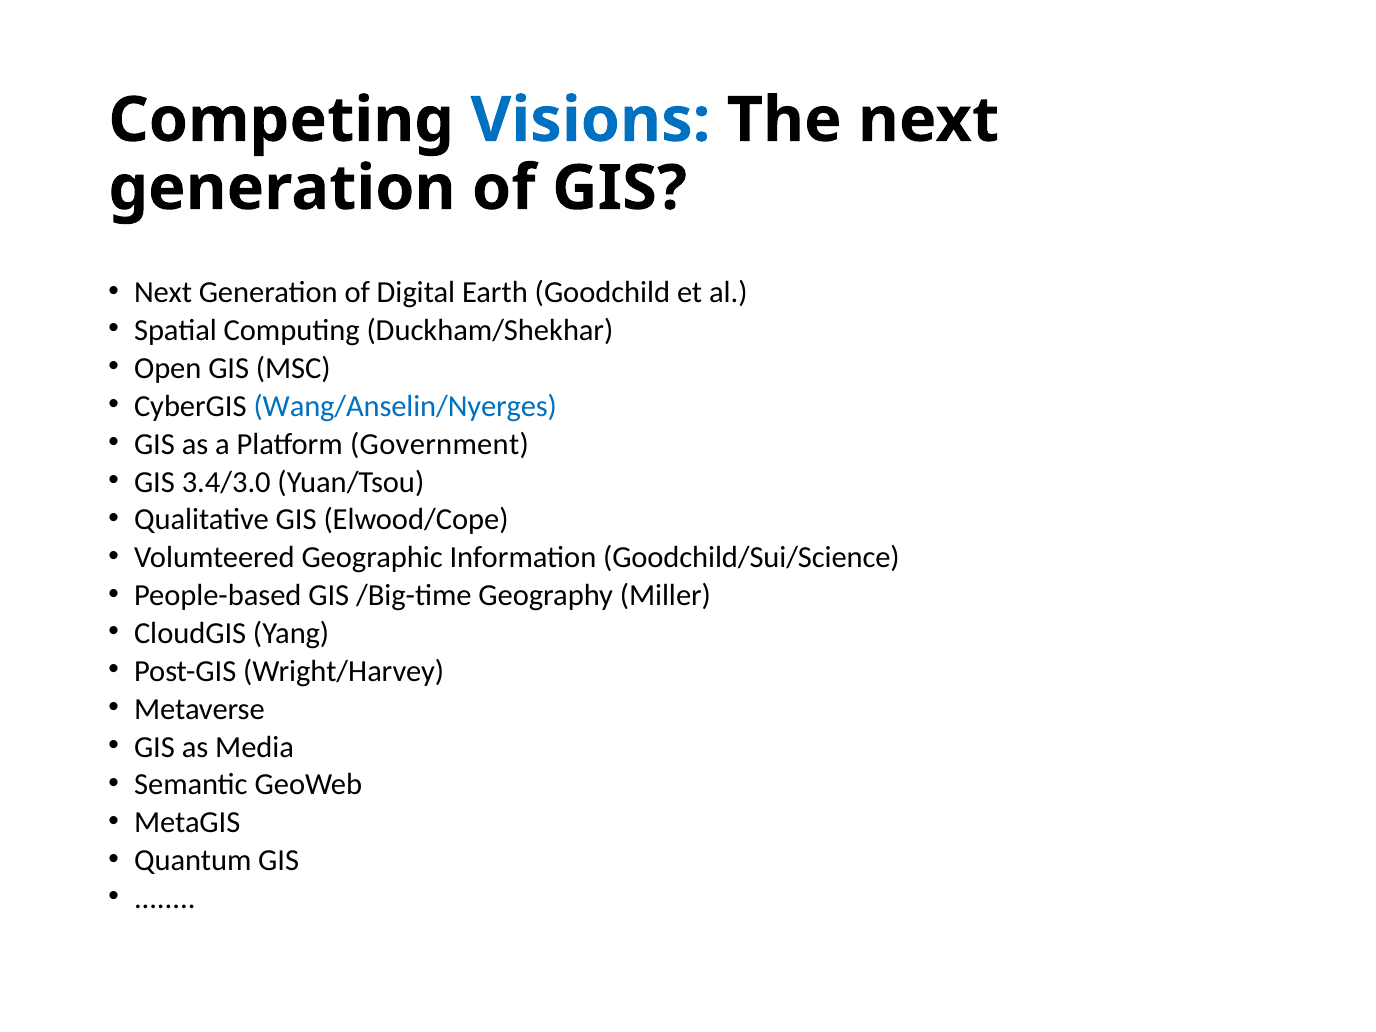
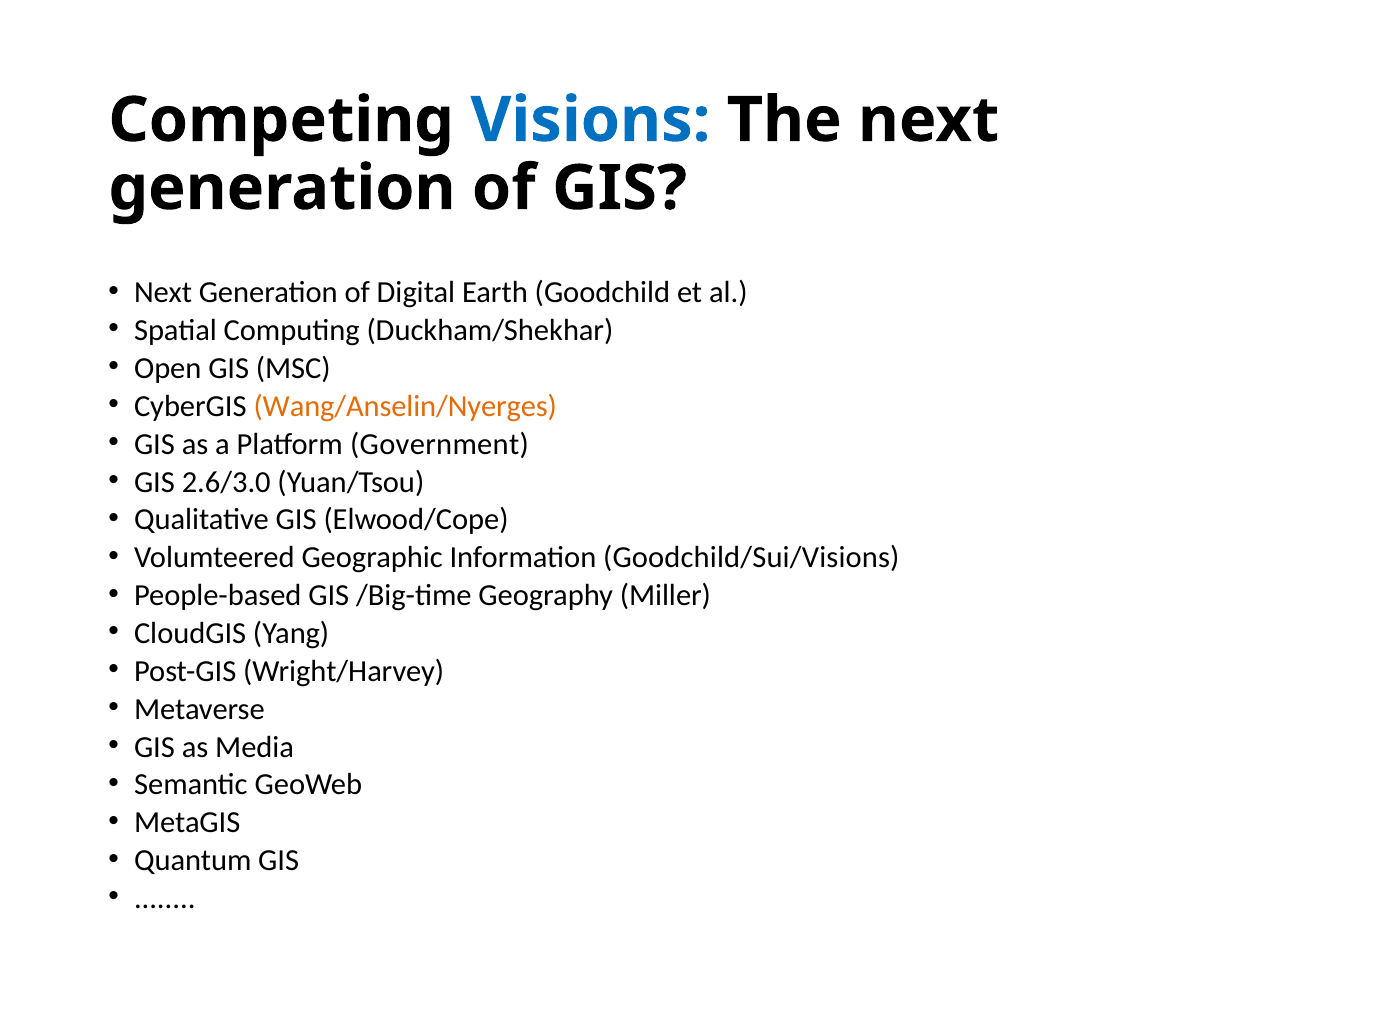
Wang/Anselin/Nyerges colour: blue -> orange
3.4/3.0: 3.4/3.0 -> 2.6/3.0
Goodchild/Sui/Science: Goodchild/Sui/Science -> Goodchild/Sui/Visions
